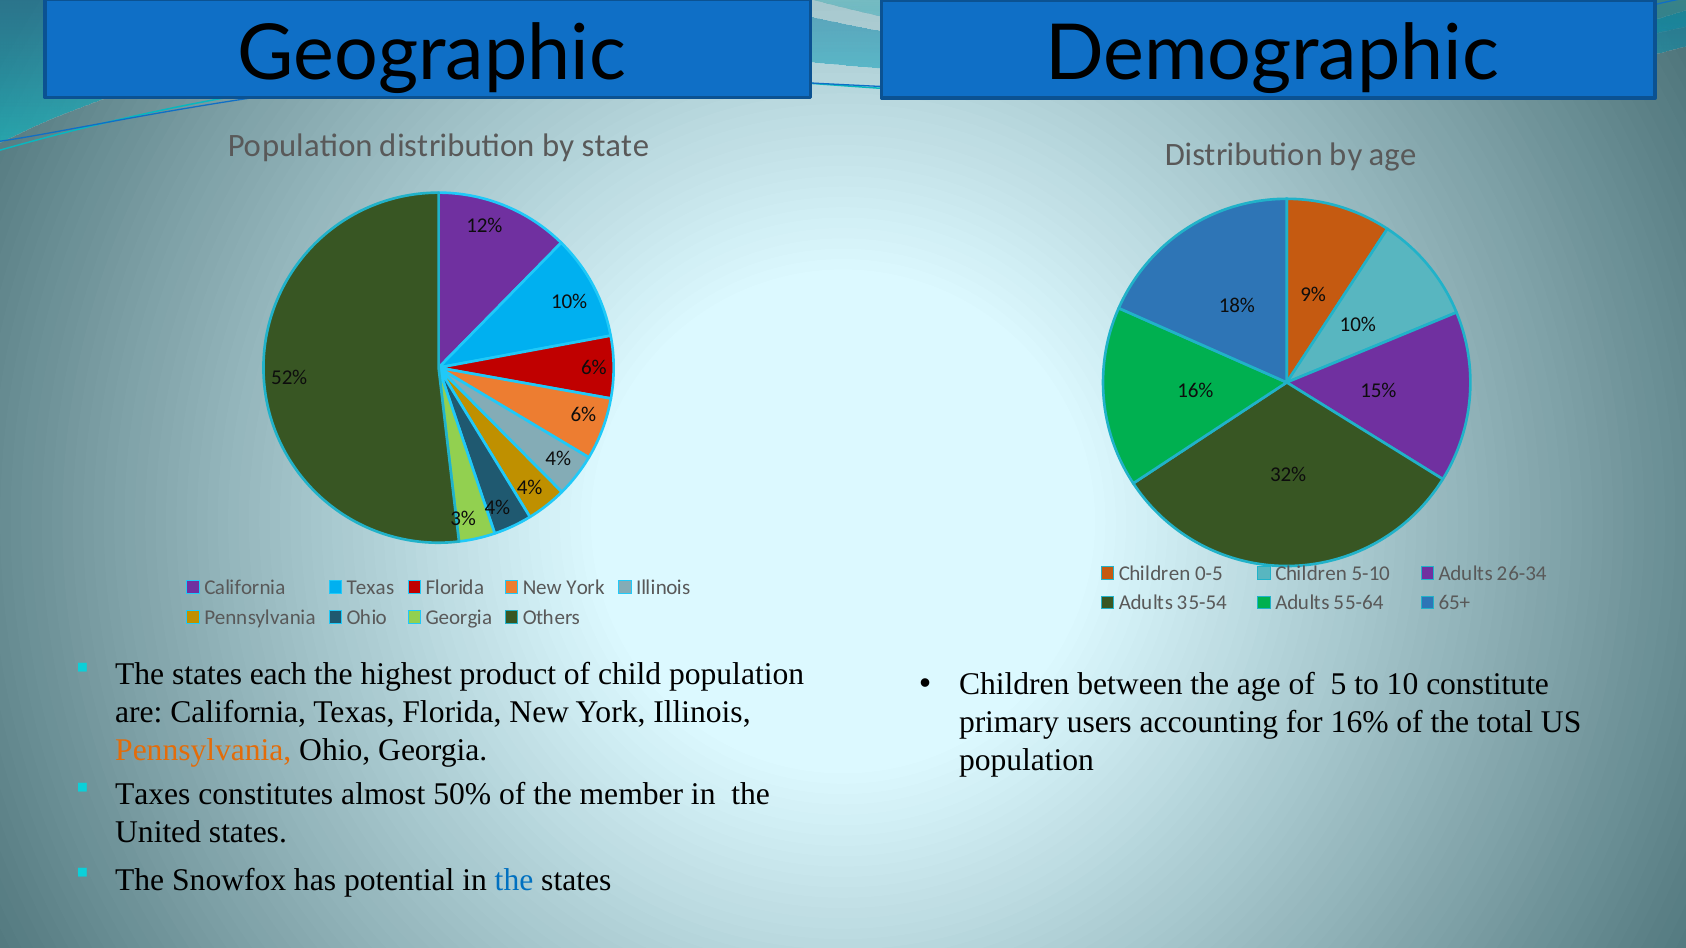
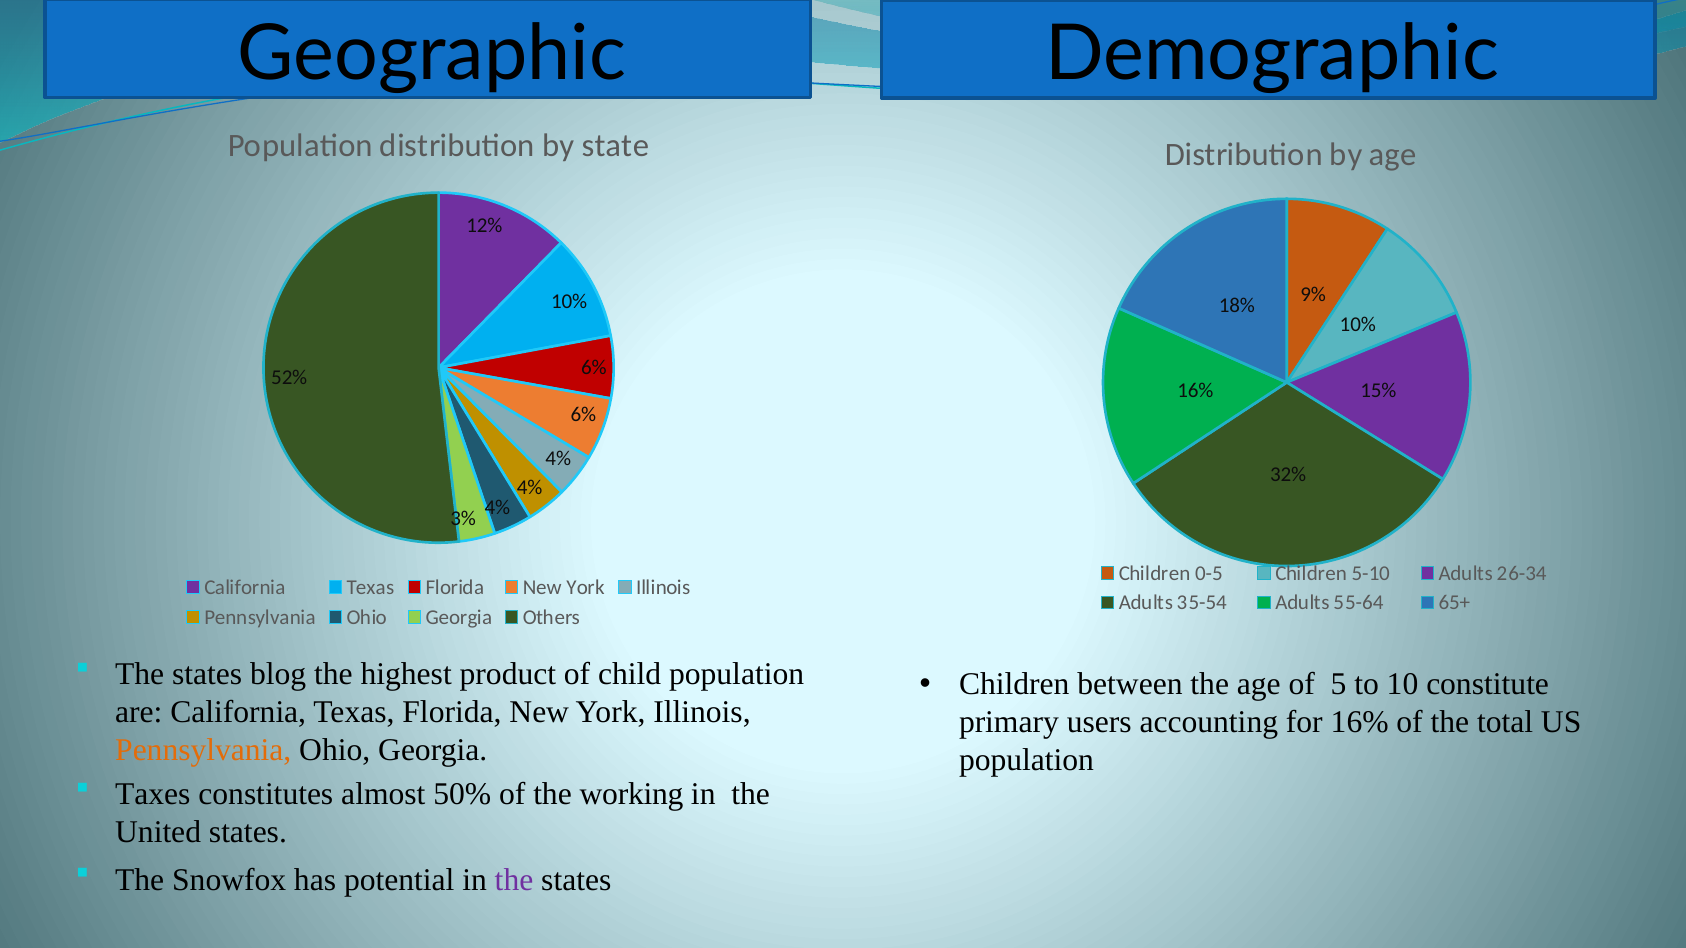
each: each -> blog
member: member -> working
the at (514, 881) colour: blue -> purple
